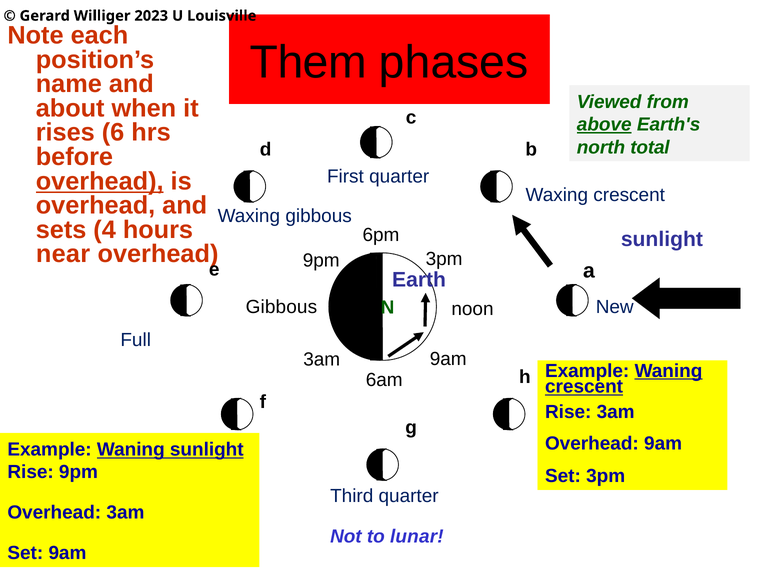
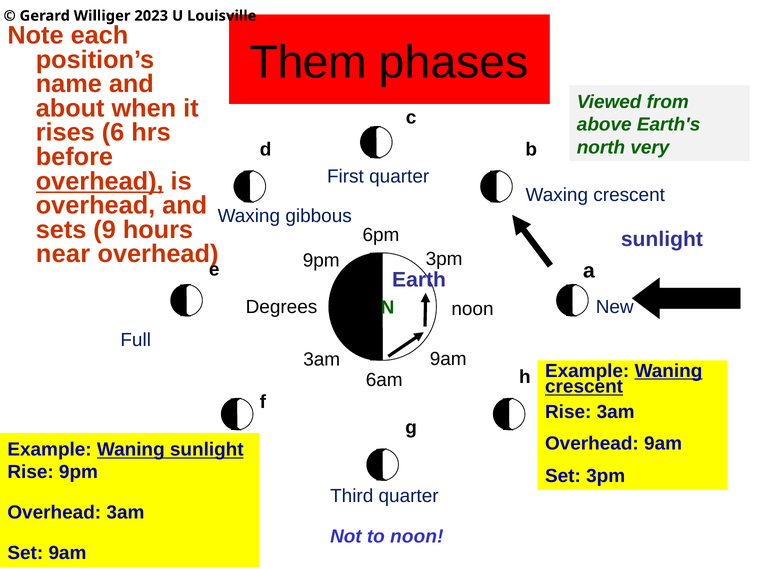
above underline: present -> none
total: total -> very
4: 4 -> 9
Gibbous at (281, 307): Gibbous -> Degrees
to lunar: lunar -> noon
